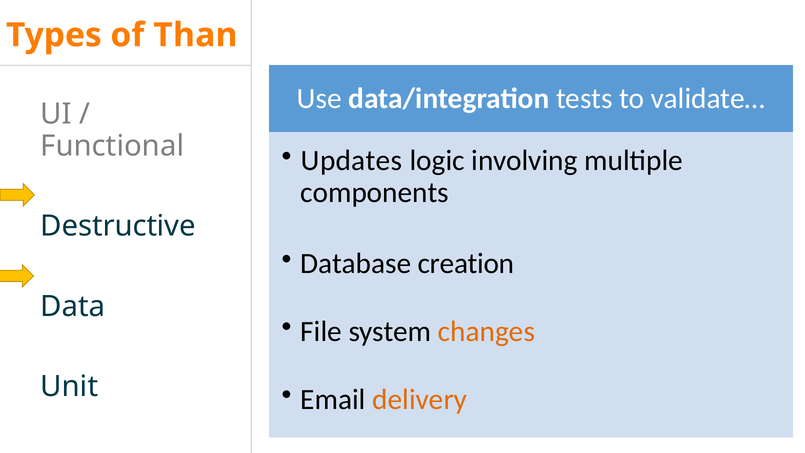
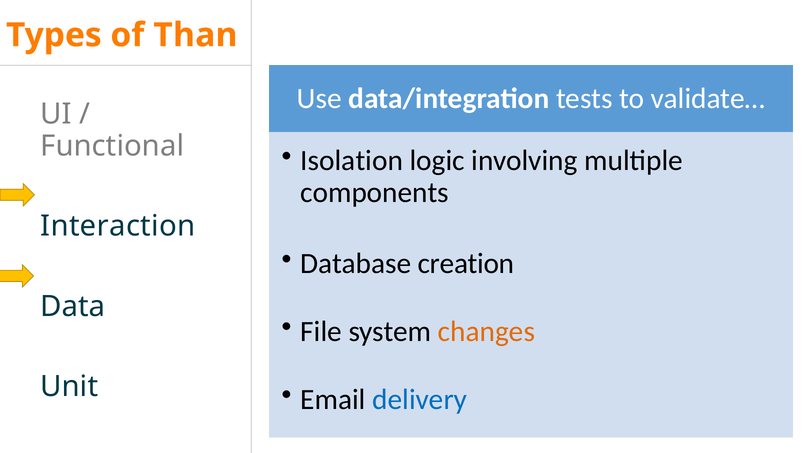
Updates: Updates -> Isolation
Destructive: Destructive -> Interaction
delivery colour: orange -> blue
